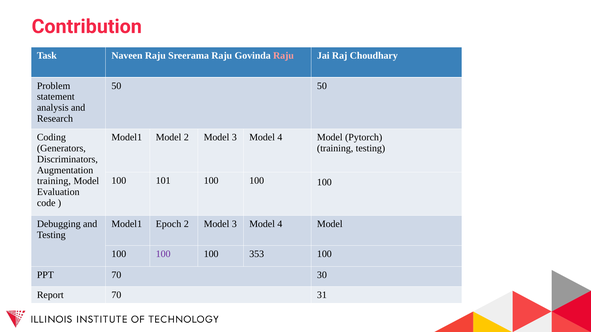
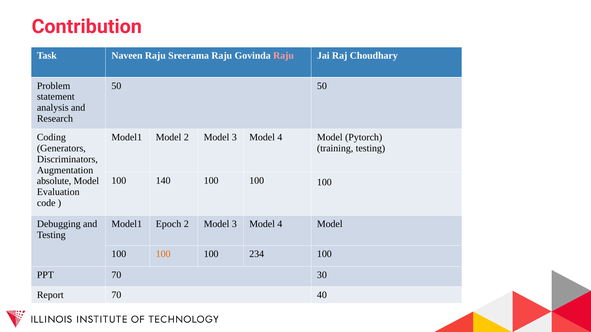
101: 101 -> 140
training at (54, 181): training -> absolute
100 at (163, 254) colour: purple -> orange
353: 353 -> 234
31: 31 -> 40
